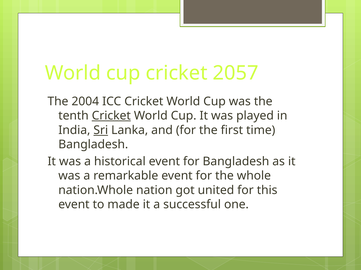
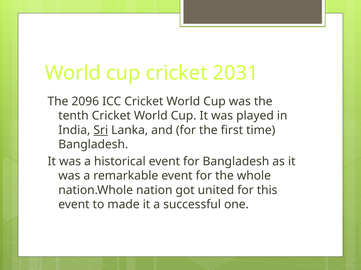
2057: 2057 -> 2031
2004: 2004 -> 2096
Cricket at (111, 116) underline: present -> none
